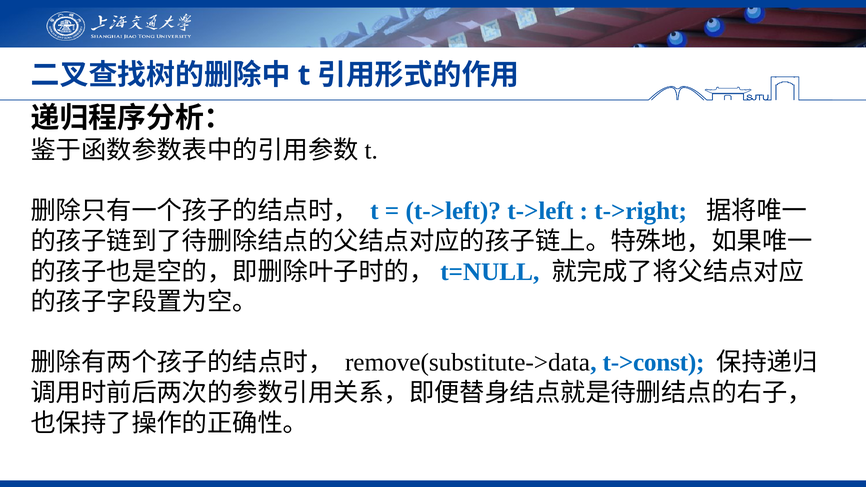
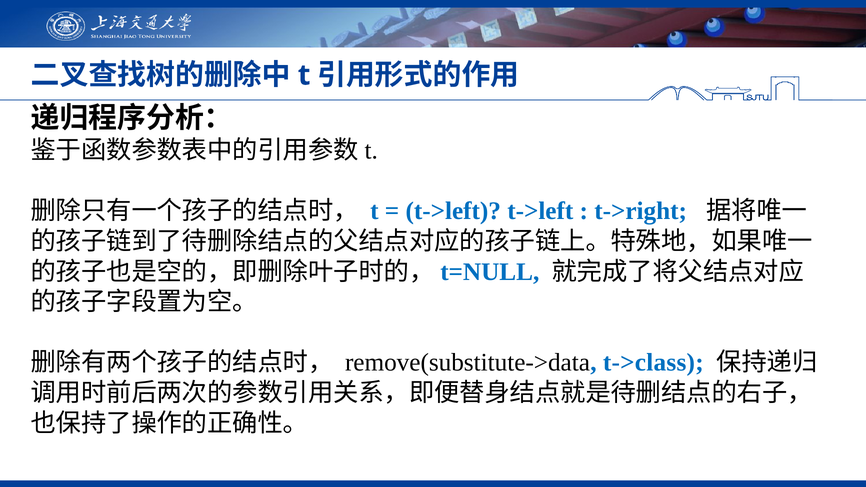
t->const: t->const -> t->class
